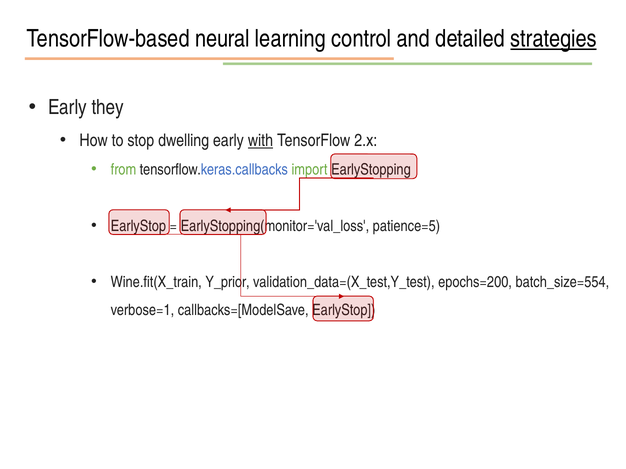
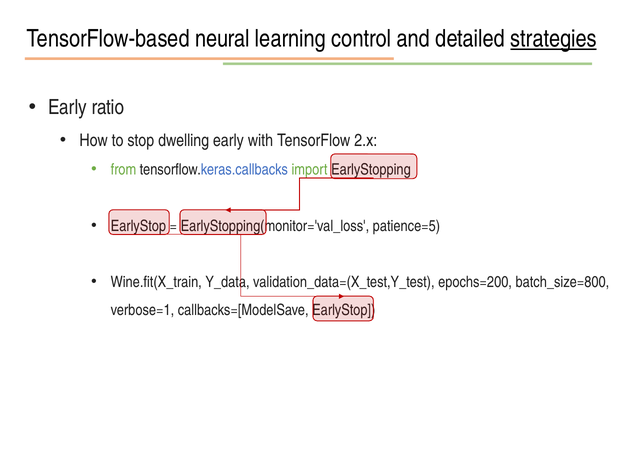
they: they -> ratio
with underline: present -> none
Y_prior: Y_prior -> Y_data
batch_size=554: batch_size=554 -> batch_size=800
